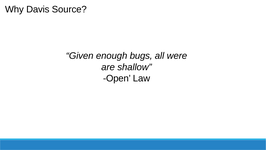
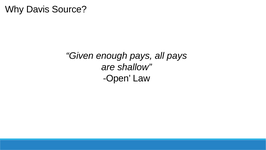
enough bugs: bugs -> pays
all were: were -> pays
